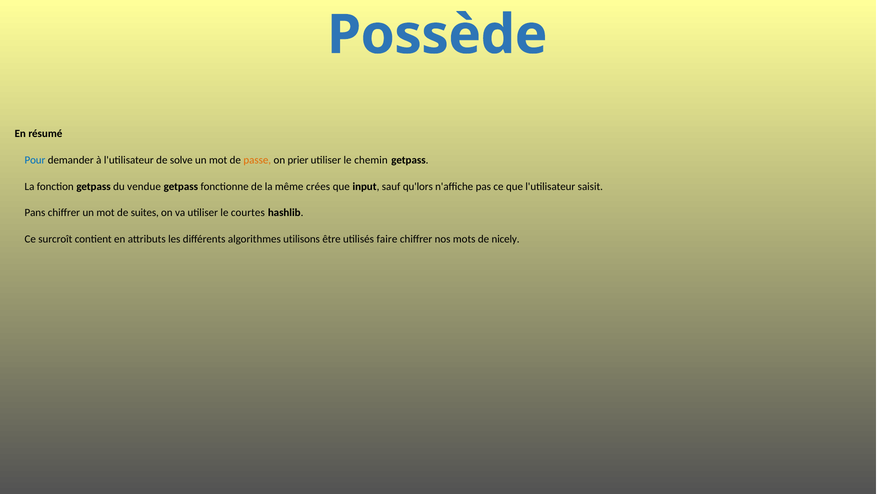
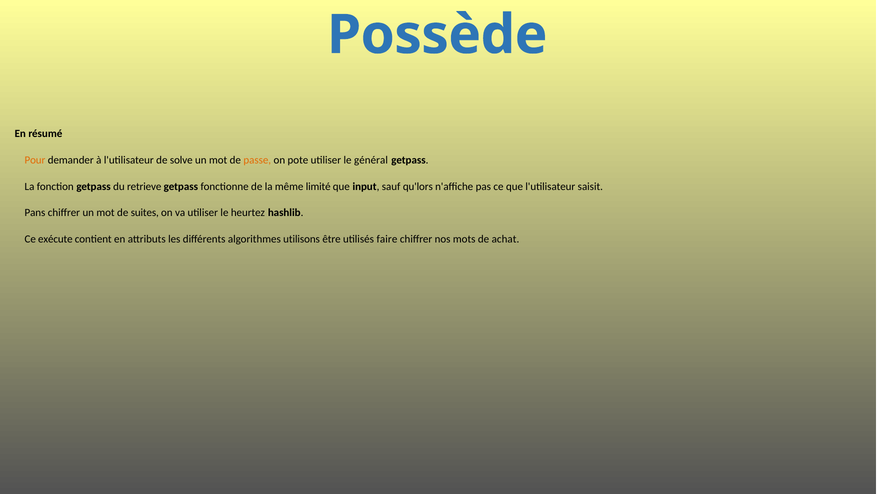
Pour colour: blue -> orange
prier: prier -> pote
chemin: chemin -> général
vendue: vendue -> retrieve
crées: crées -> limité
courtes: courtes -> heurtez
surcroît: surcroît -> exécute
nicely: nicely -> achat
